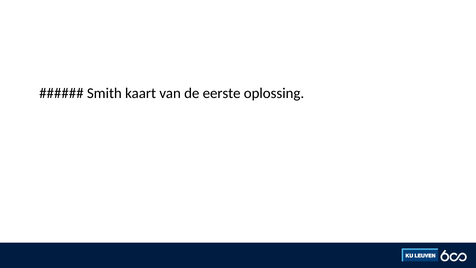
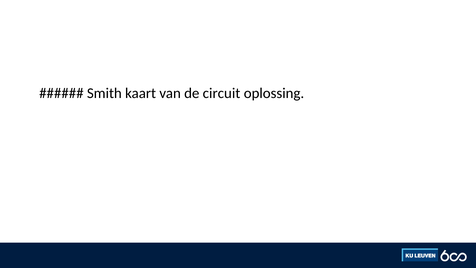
eerste: eerste -> circuit
